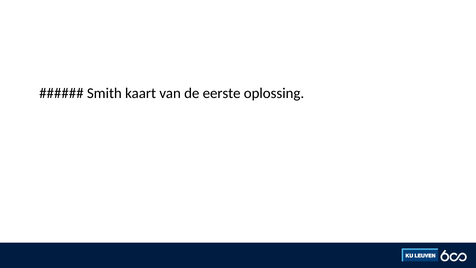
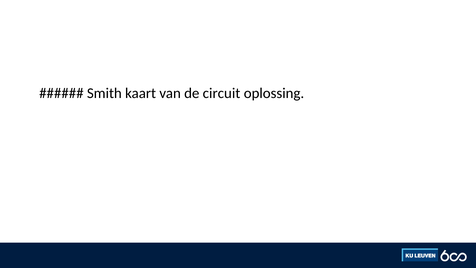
eerste: eerste -> circuit
